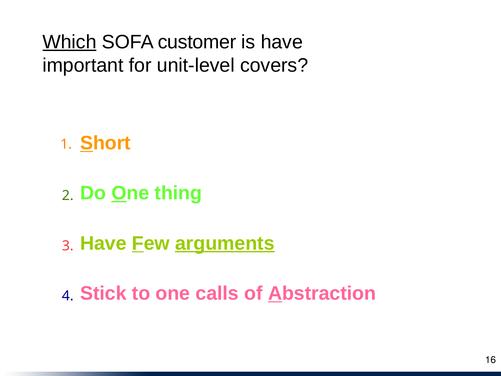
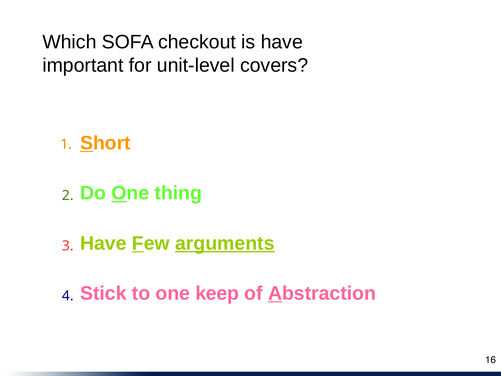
Which underline: present -> none
customer: customer -> checkout
calls: calls -> keep
